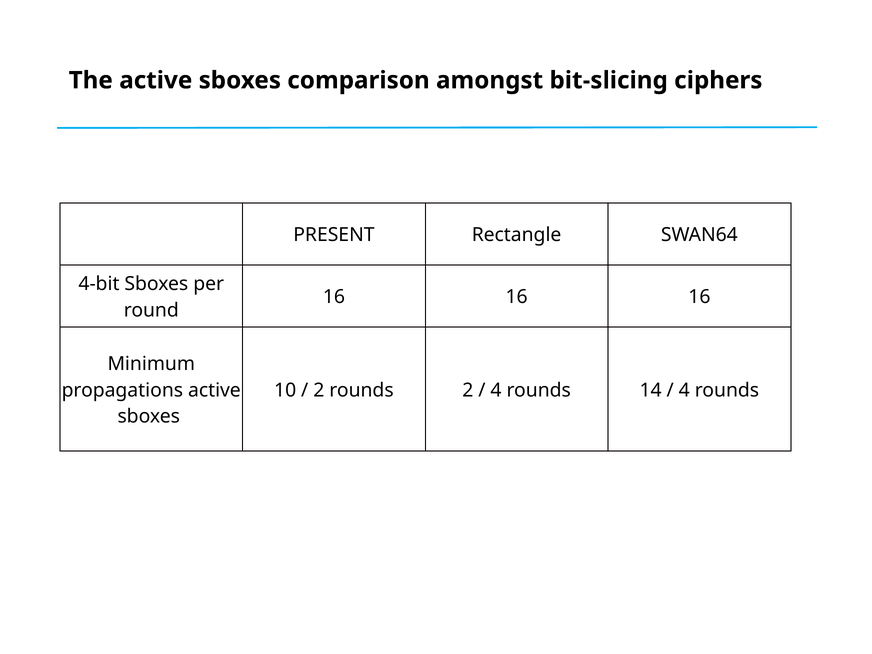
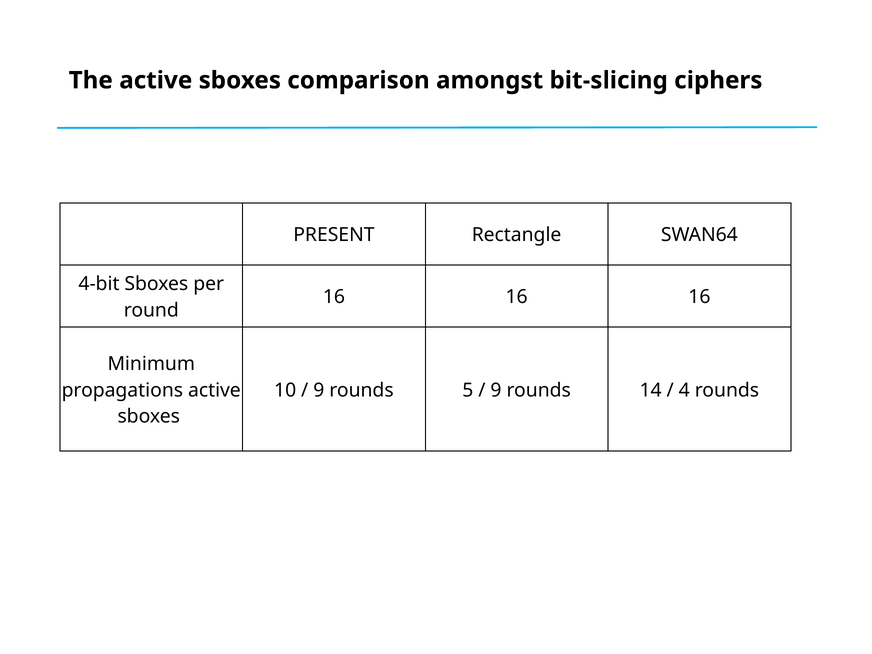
2 at (319, 390): 2 -> 9
rounds 2: 2 -> 5
4 at (496, 390): 4 -> 9
